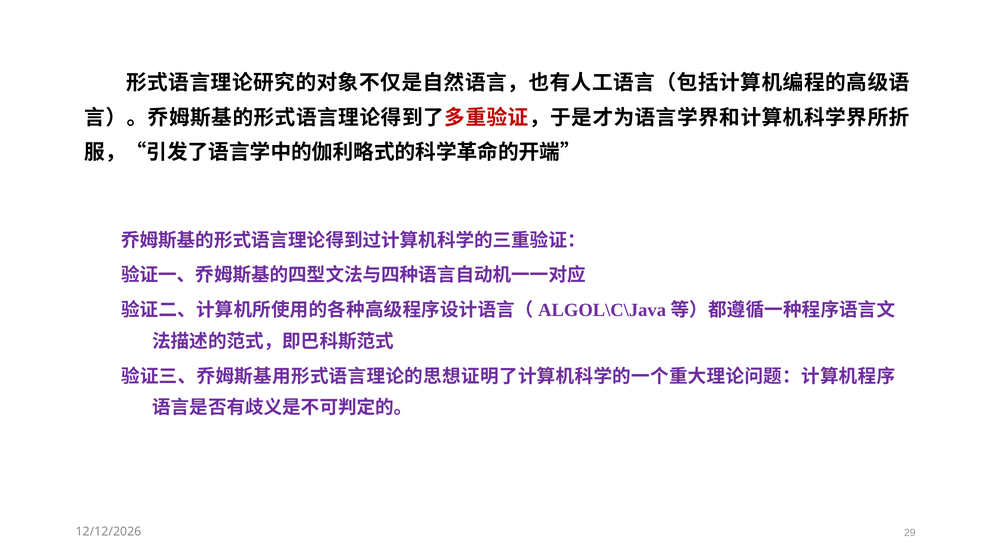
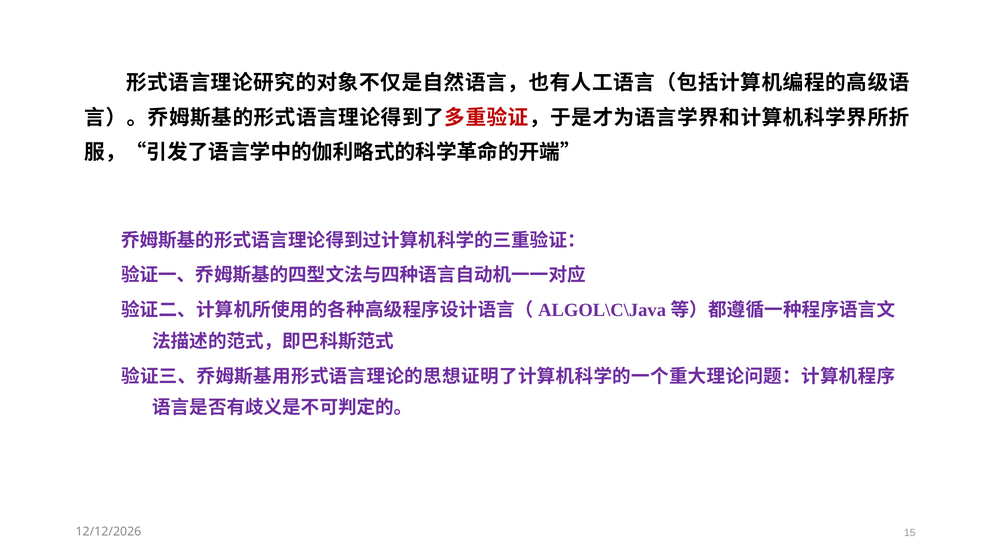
29: 29 -> 15
